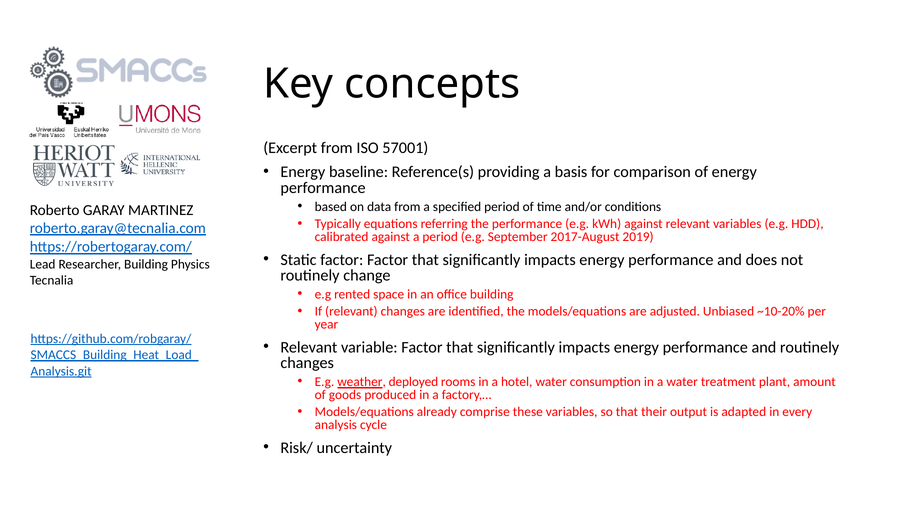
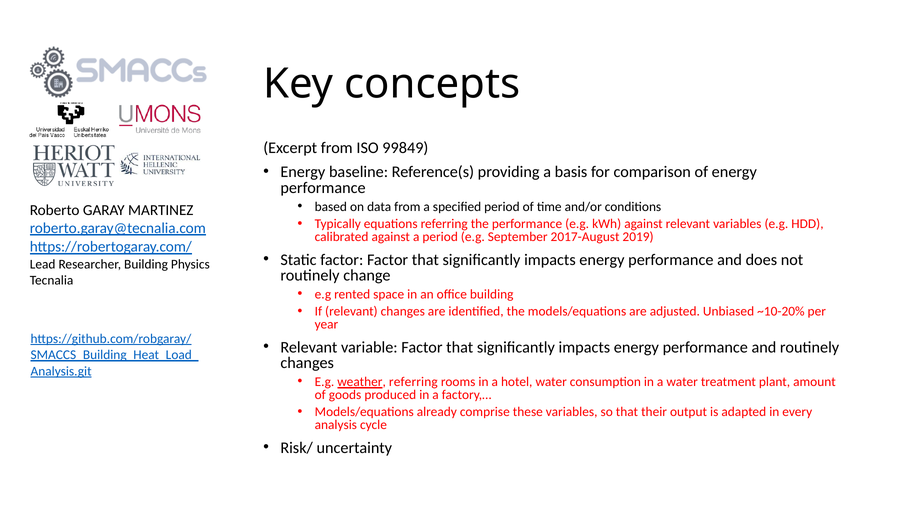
57001: 57001 -> 99849
weather deployed: deployed -> referring
